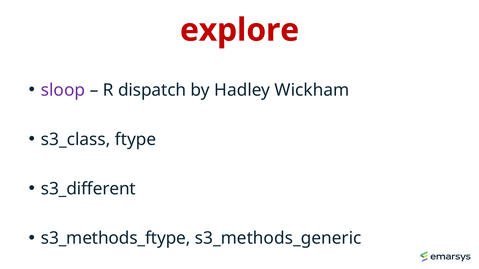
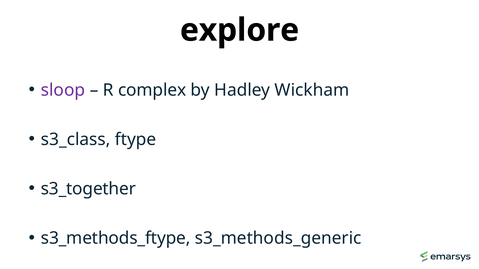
explore colour: red -> black
dispatch: dispatch -> complex
s3_different: s3_different -> s3_together
